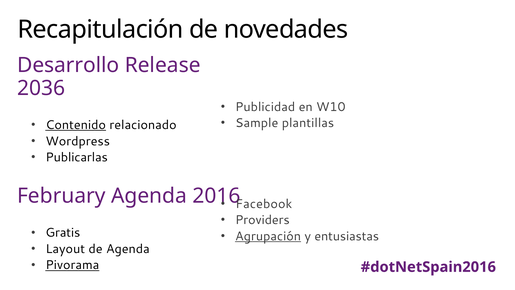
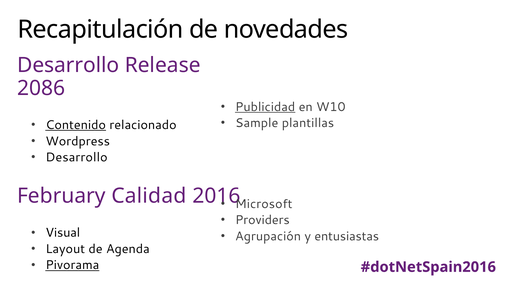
2036: 2036 -> 2086
Publicidad underline: none -> present
Publicarlas at (77, 157): Publicarlas -> Desarrollo
February Agenda: Agenda -> Calidad
Facebook: Facebook -> Microsoft
Gratis: Gratis -> Visual
Agrupación underline: present -> none
